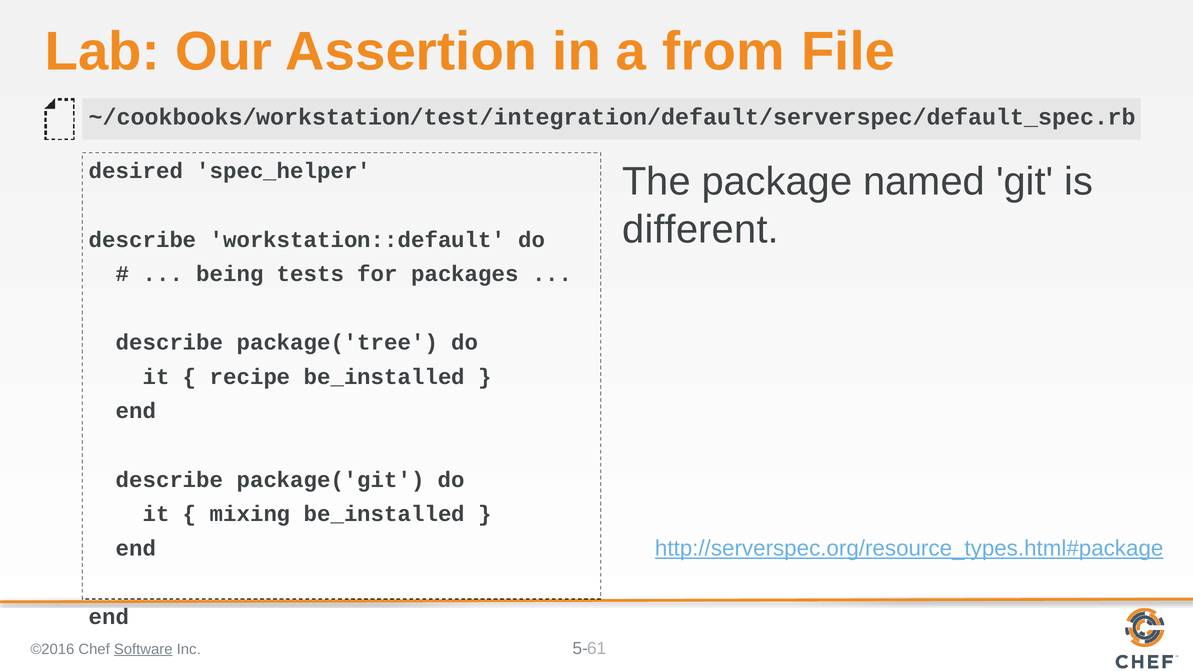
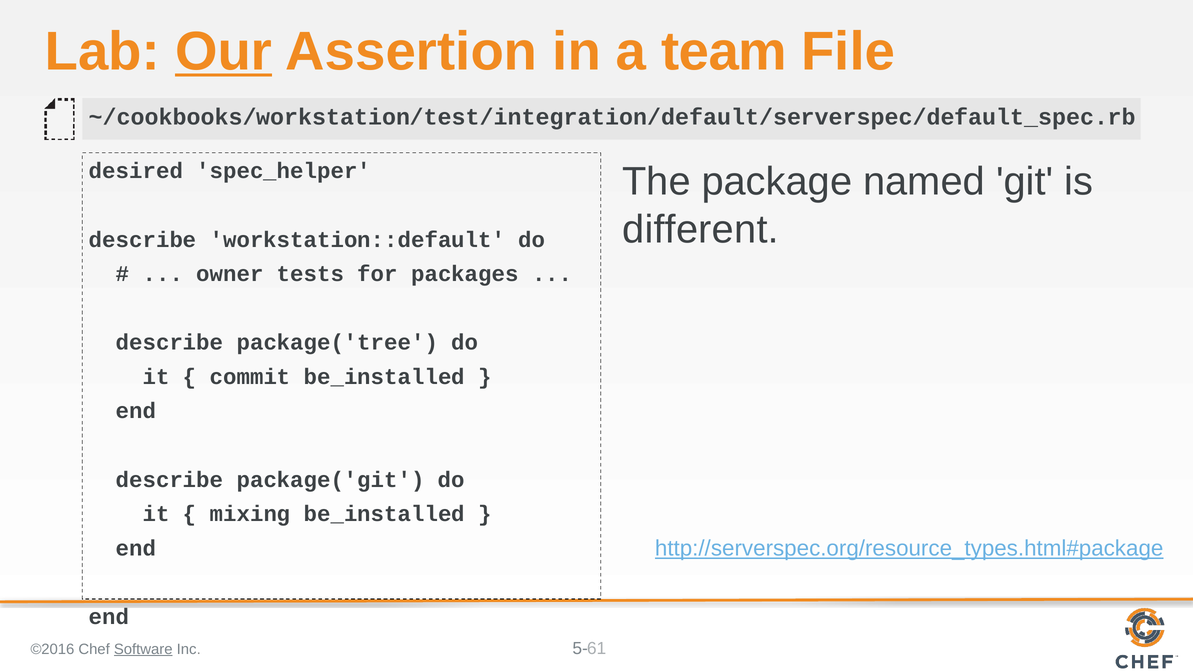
Our underline: none -> present
from: from -> team
being: being -> owner
recipe: recipe -> commit
